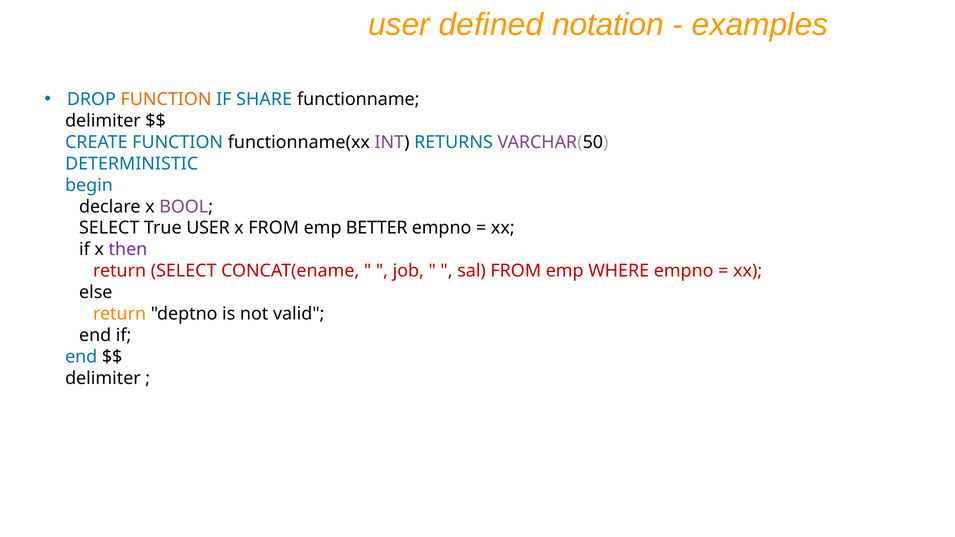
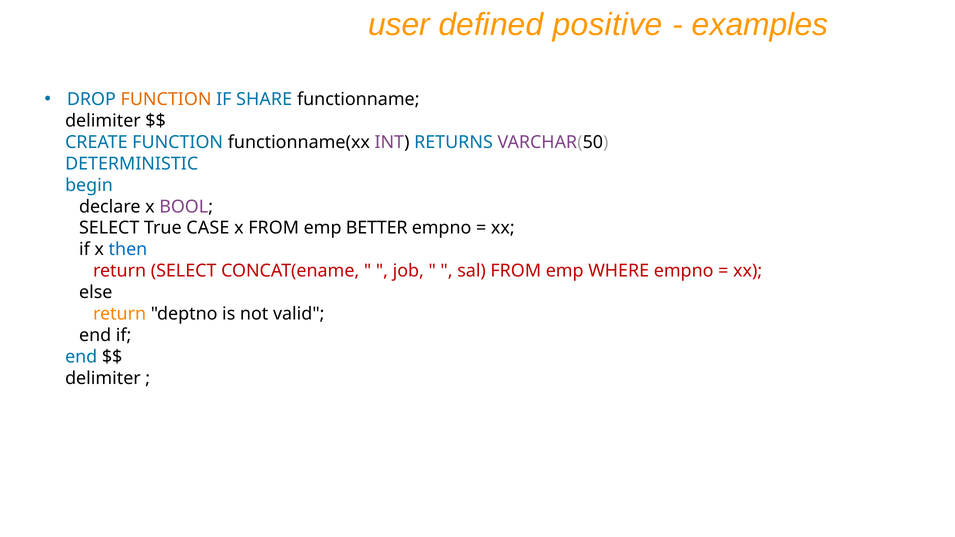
notation: notation -> positive
True USER: USER -> CASE
then colour: purple -> blue
